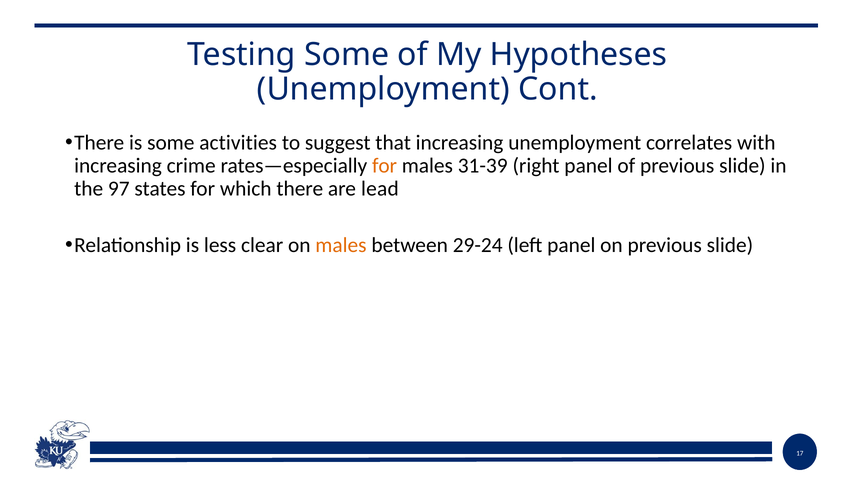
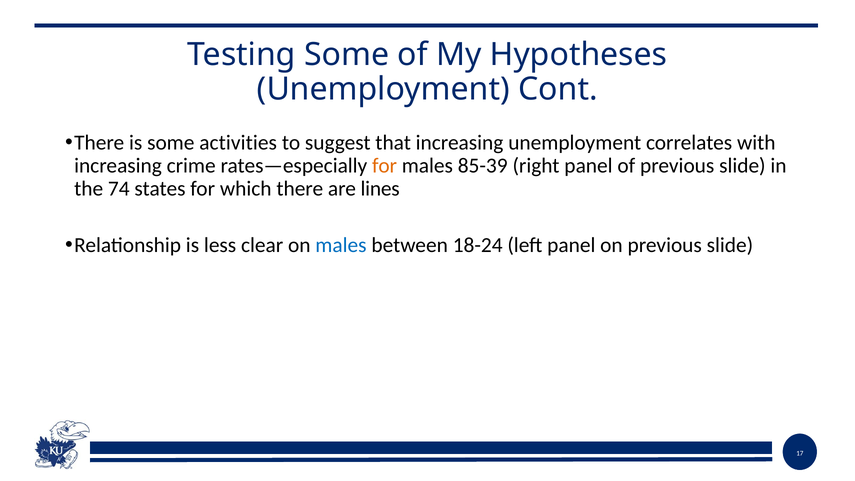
31-39: 31-39 -> 85-39
97: 97 -> 74
lead: lead -> lines
males at (341, 245) colour: orange -> blue
29-24: 29-24 -> 18-24
